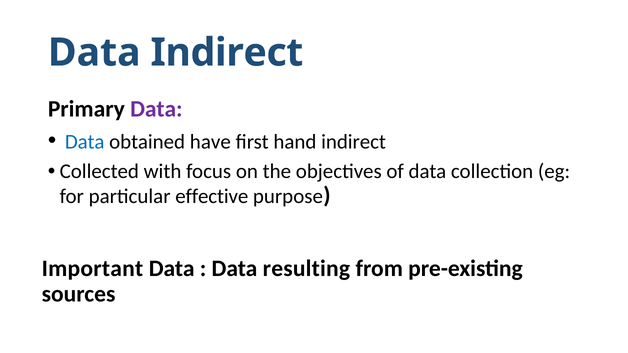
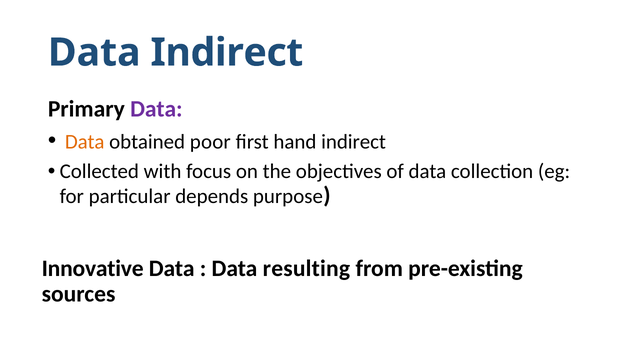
Data at (85, 142) colour: blue -> orange
have: have -> poor
effective: effective -> depends
Important: Important -> Innovative
